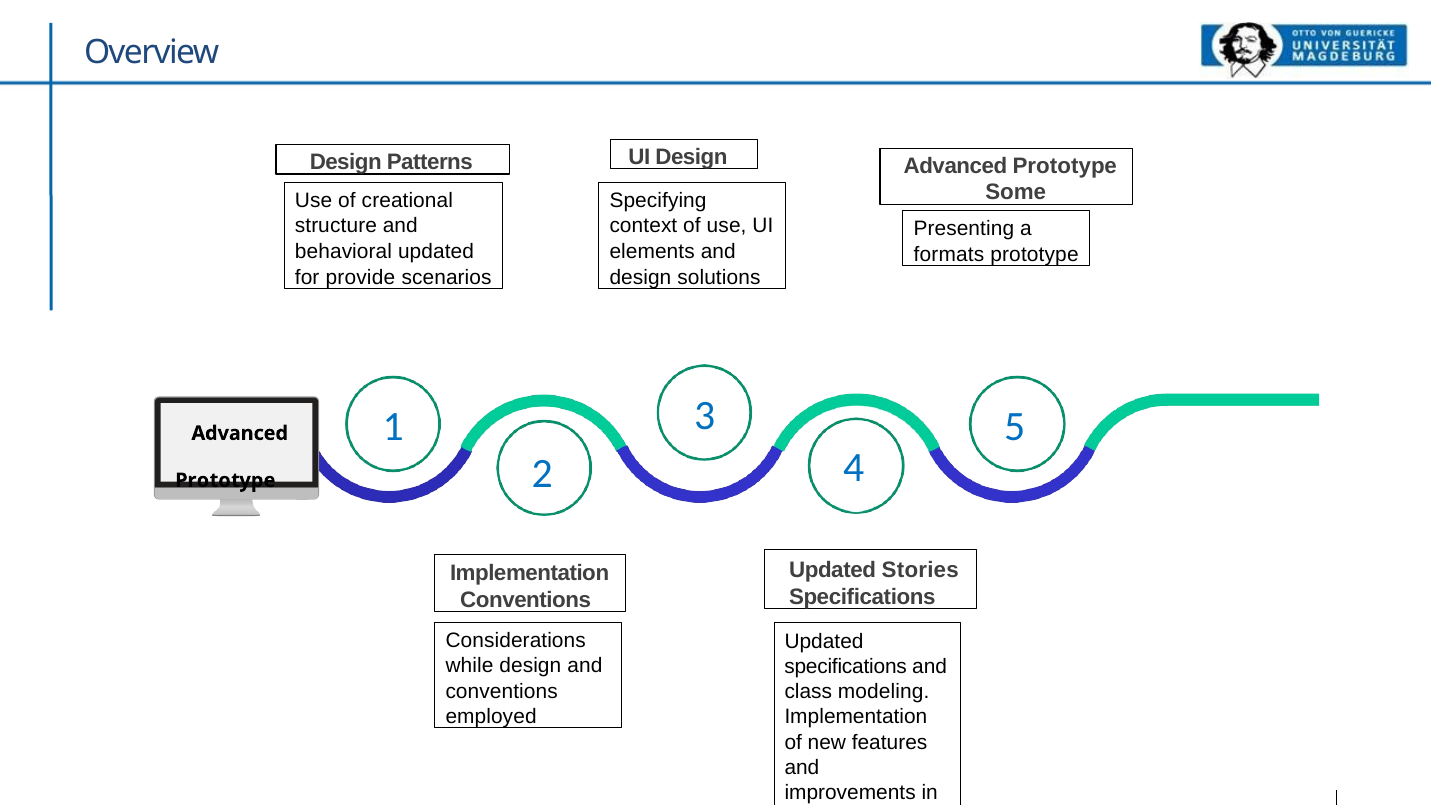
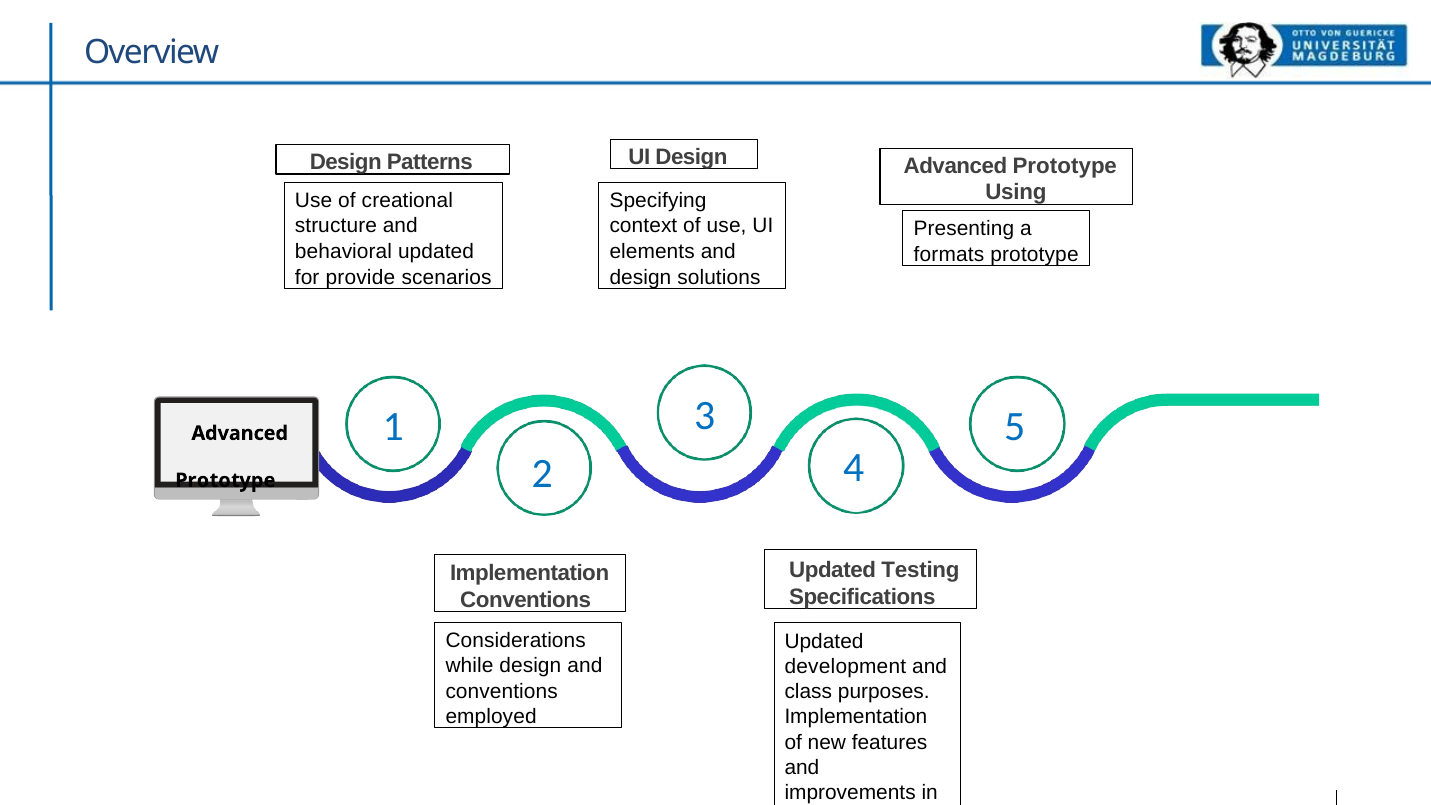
Some: Some -> Using
Stories: Stories -> Testing
specifications at (846, 667): specifications -> development
modeling: modeling -> purposes
